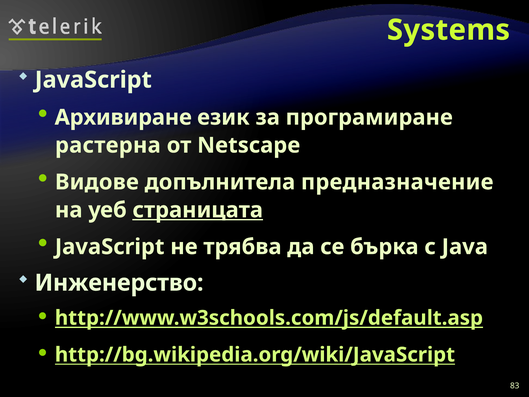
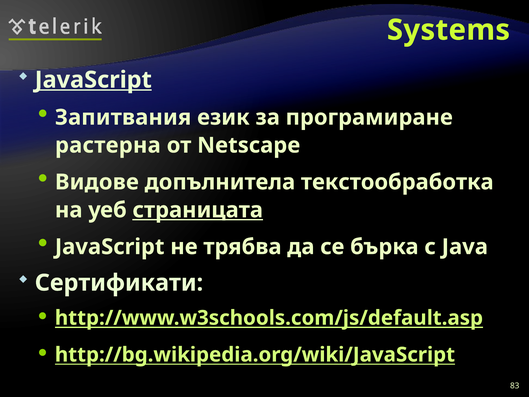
JavaScript at (93, 80) underline: none -> present
Архивиране: Архивиране -> Запитвания
предназначение: предназначение -> текстообработка
Инженерство: Инженерство -> Сертификати
